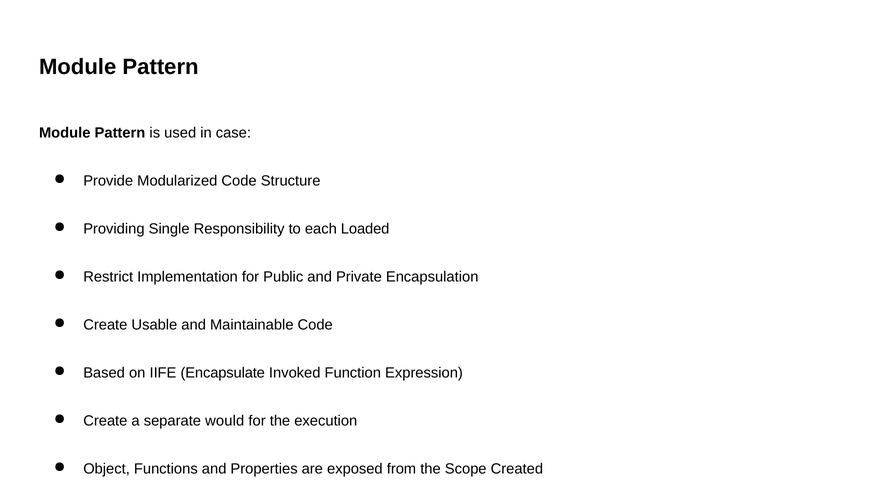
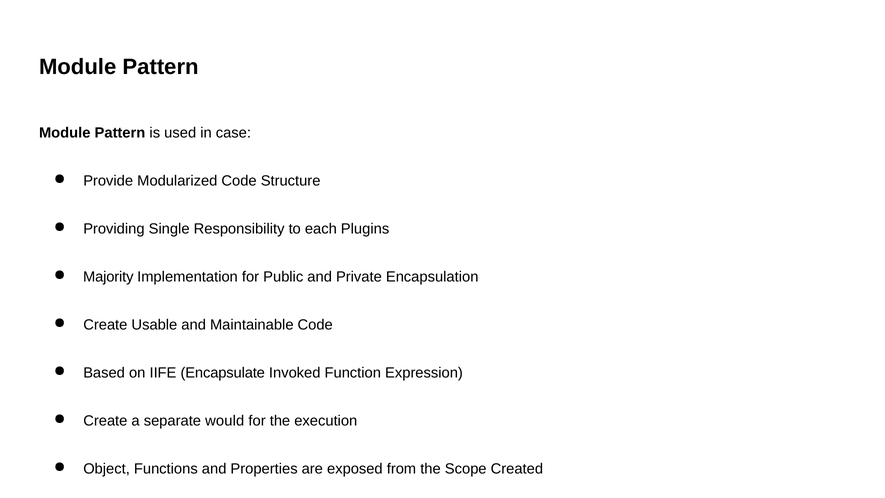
Loaded: Loaded -> Plugins
Restrict: Restrict -> Majority
